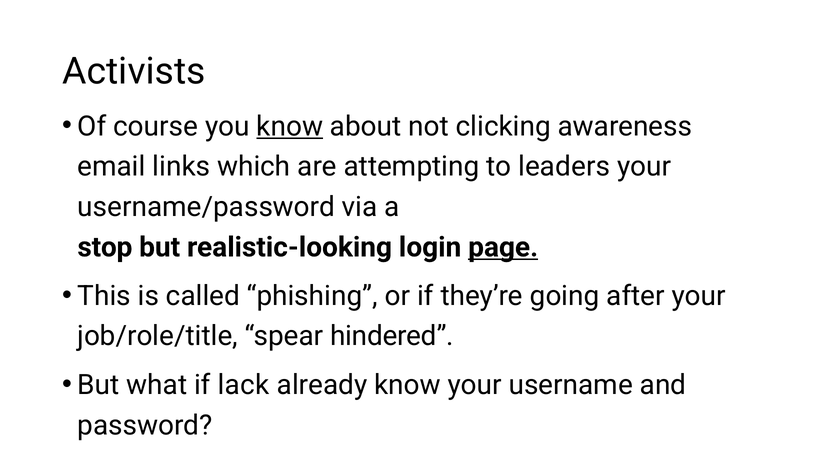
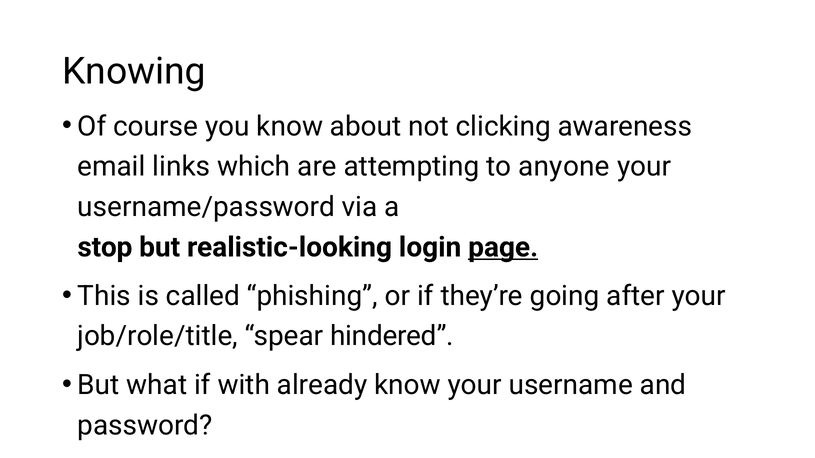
Activists: Activists -> Knowing
know at (290, 126) underline: present -> none
leaders: leaders -> anyone
lack: lack -> with
